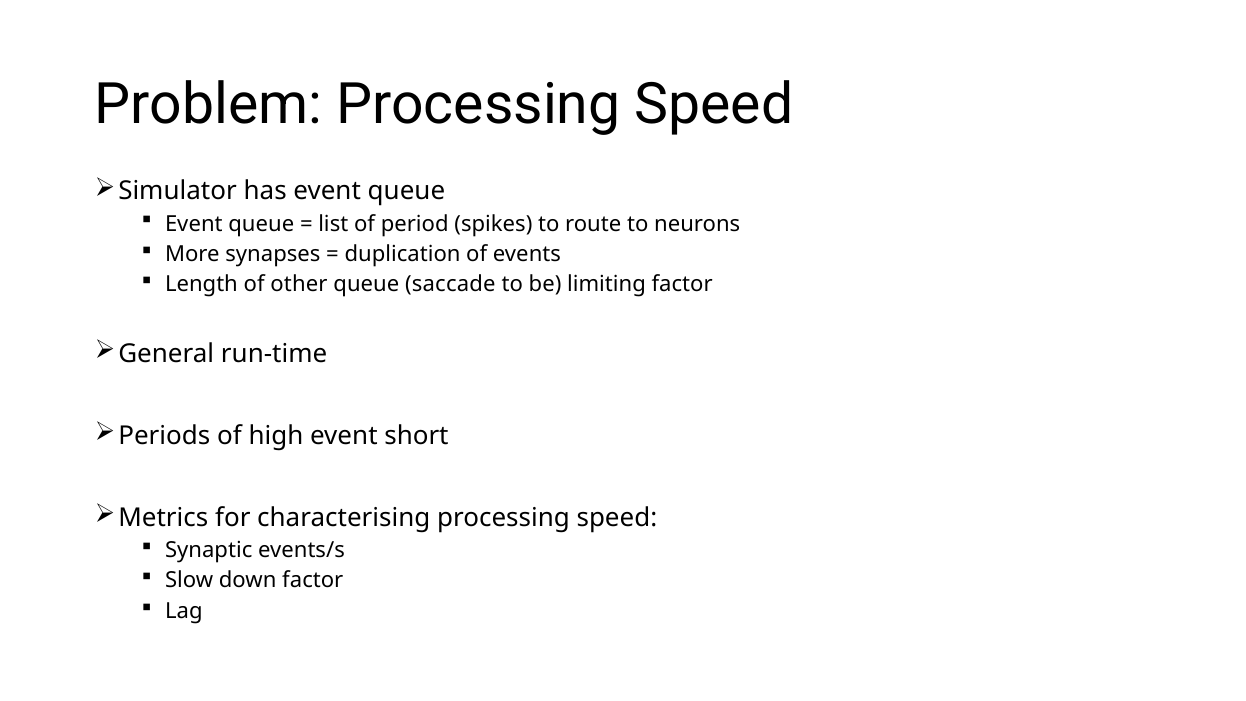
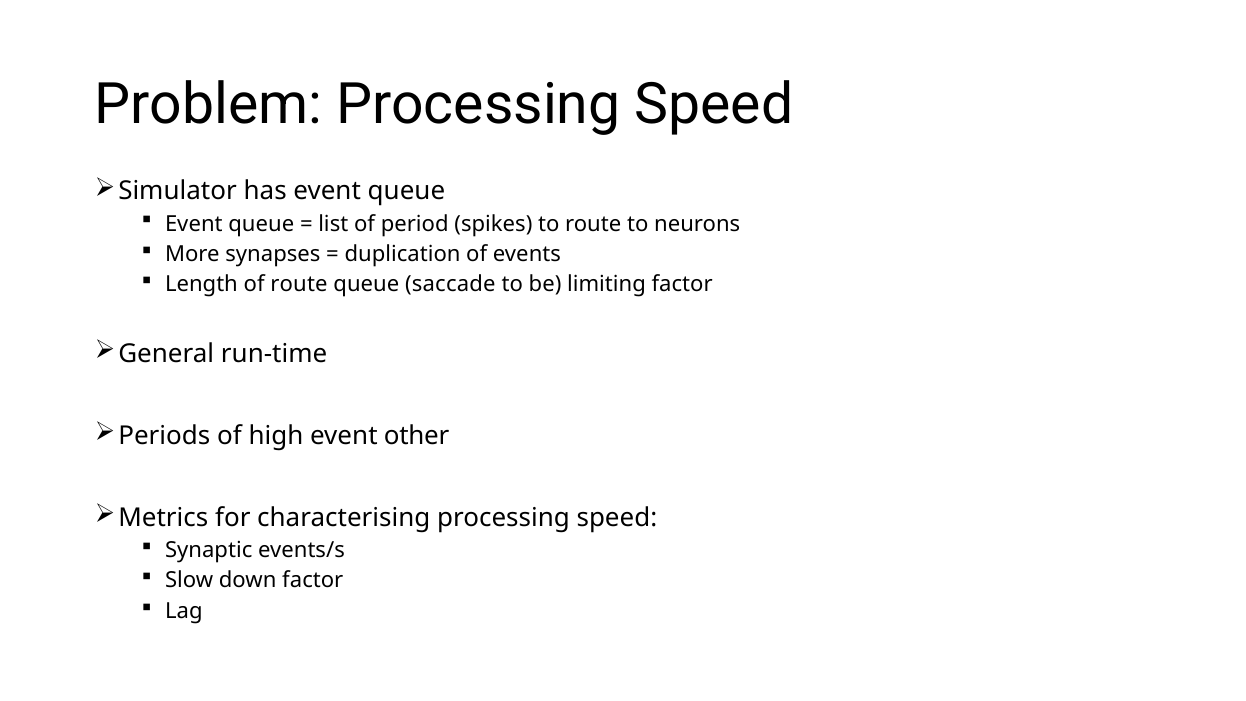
of other: other -> route
short: short -> other
